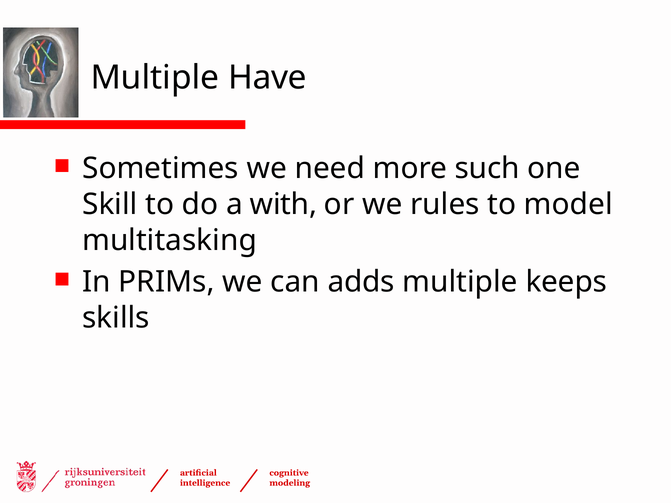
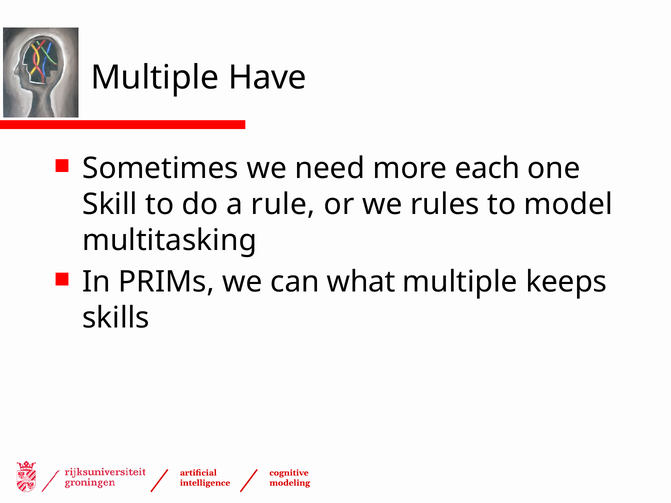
such: such -> each
with: with -> rule
adds: adds -> what
